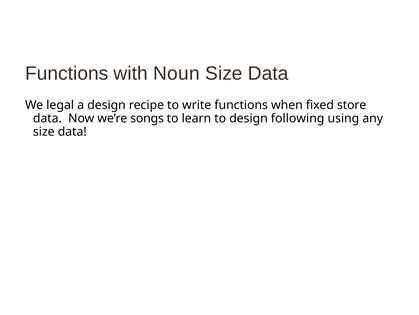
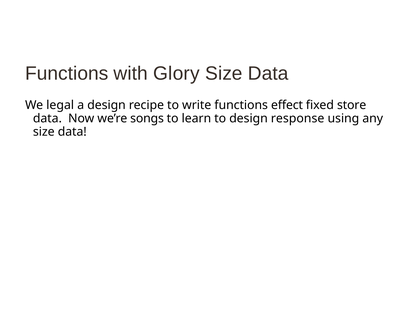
Noun: Noun -> Glory
when: when -> effect
following: following -> response
